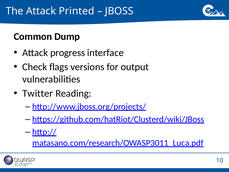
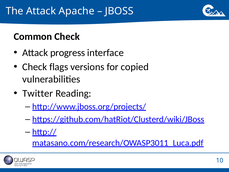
Printed: Printed -> Apache
Common Dump: Dump -> Check
output: output -> copied
